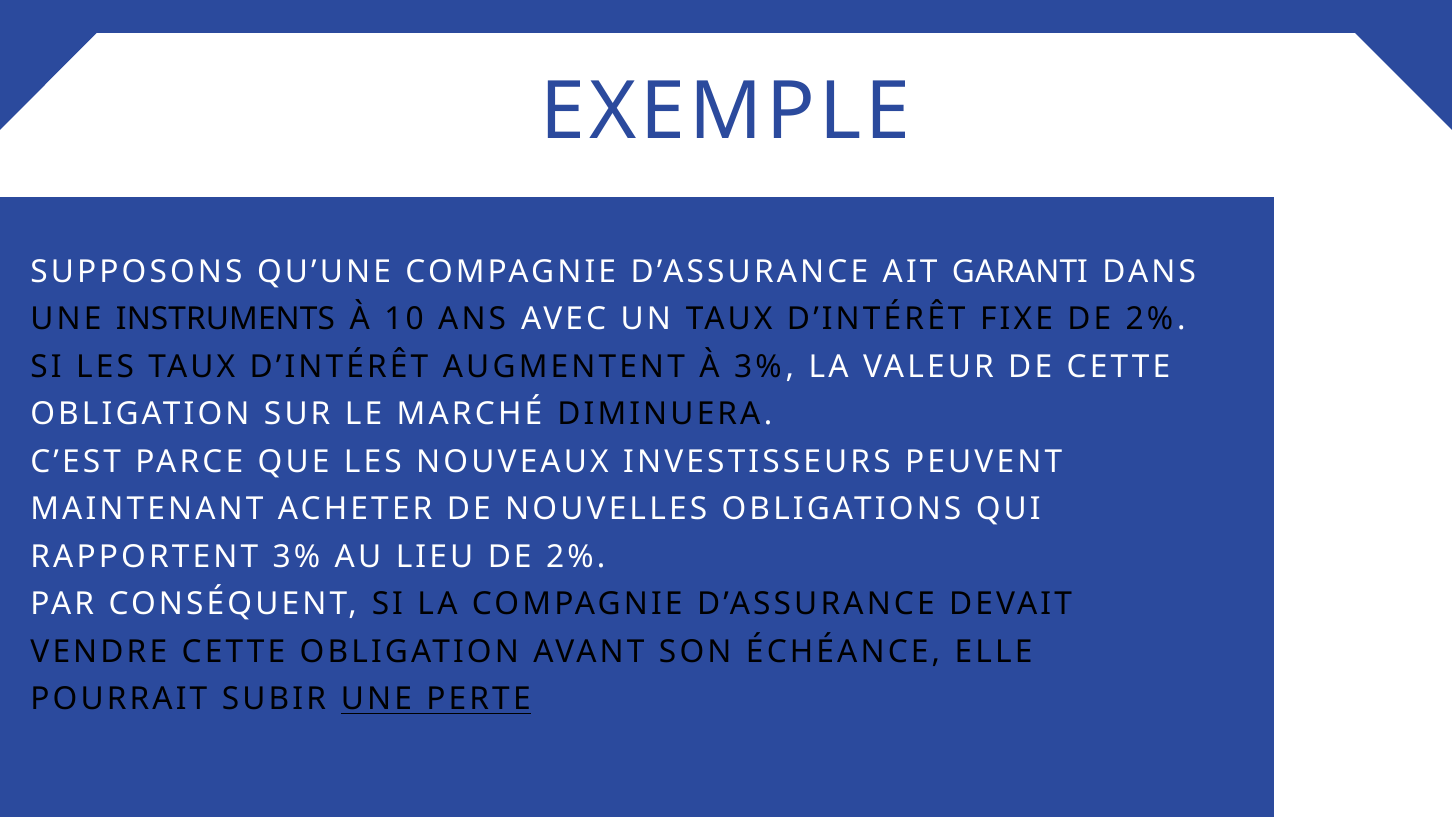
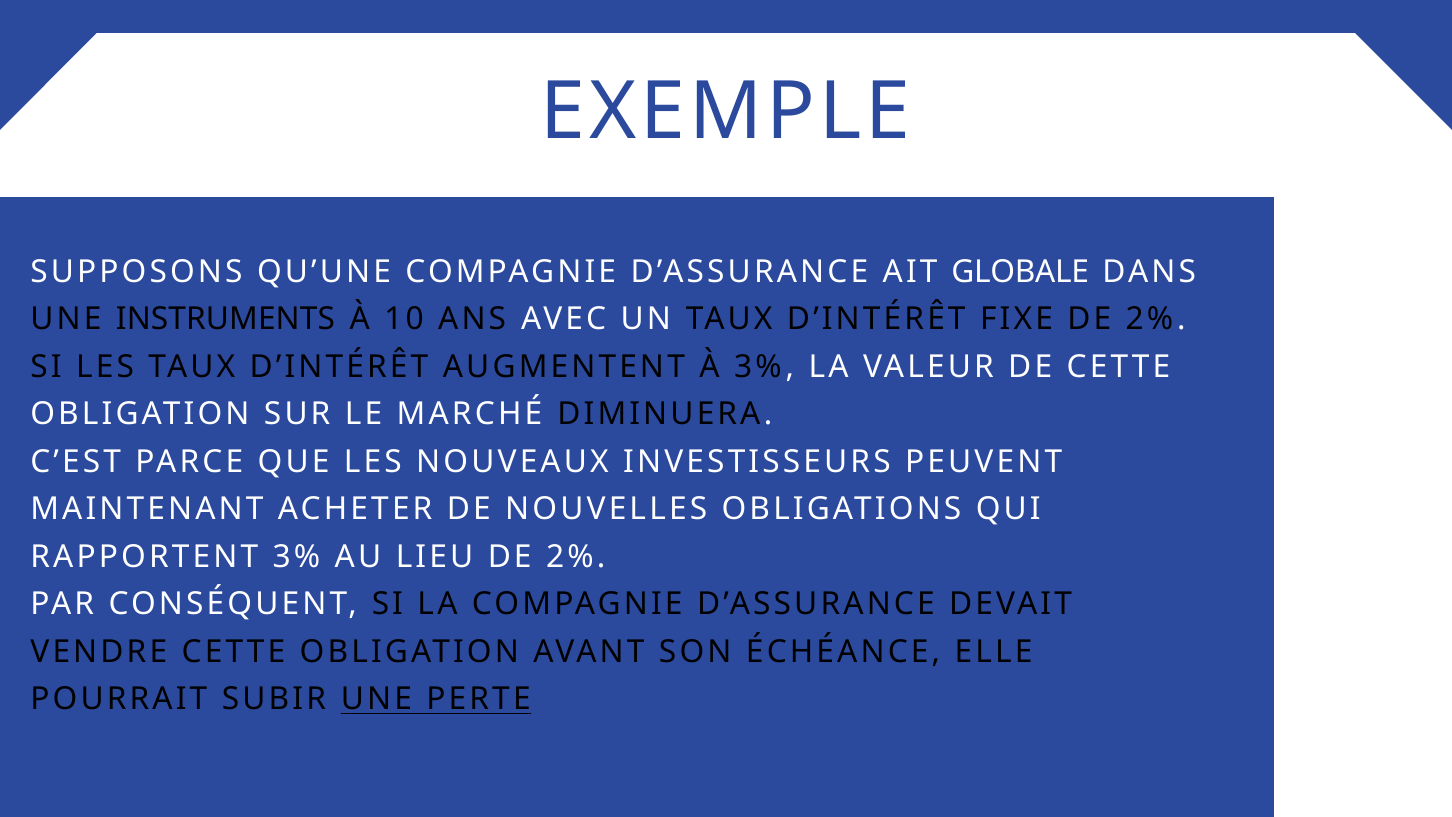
GARANTI: GARANTI -> GLOBALE
